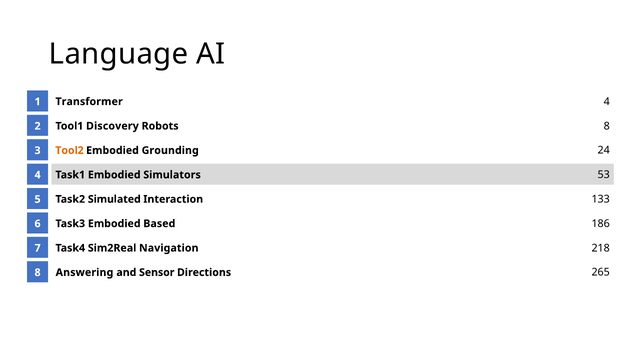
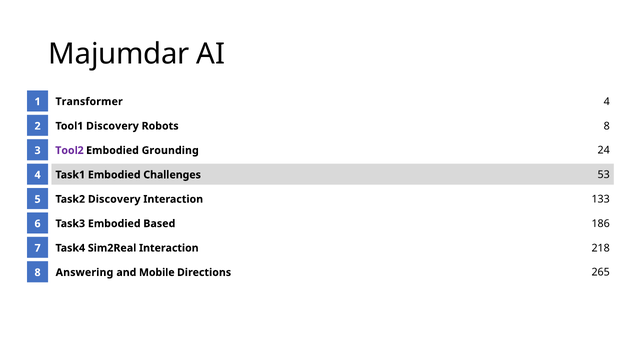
Language: Language -> Majumdar
Tool2 colour: orange -> purple
Simulators: Simulators -> Challenges
Task2 Simulated: Simulated -> Discovery
Sim2Real Navigation: Navigation -> Interaction
Sensor: Sensor -> Mobile
